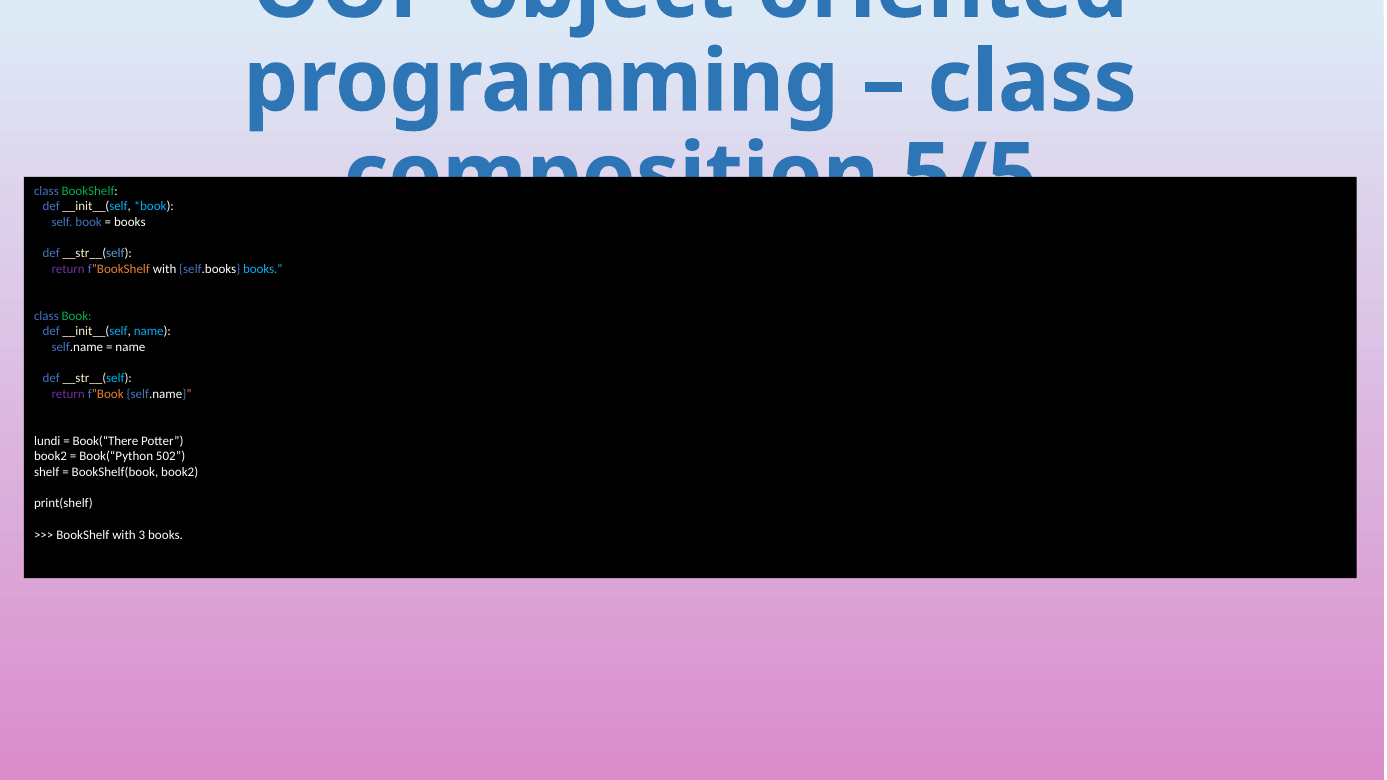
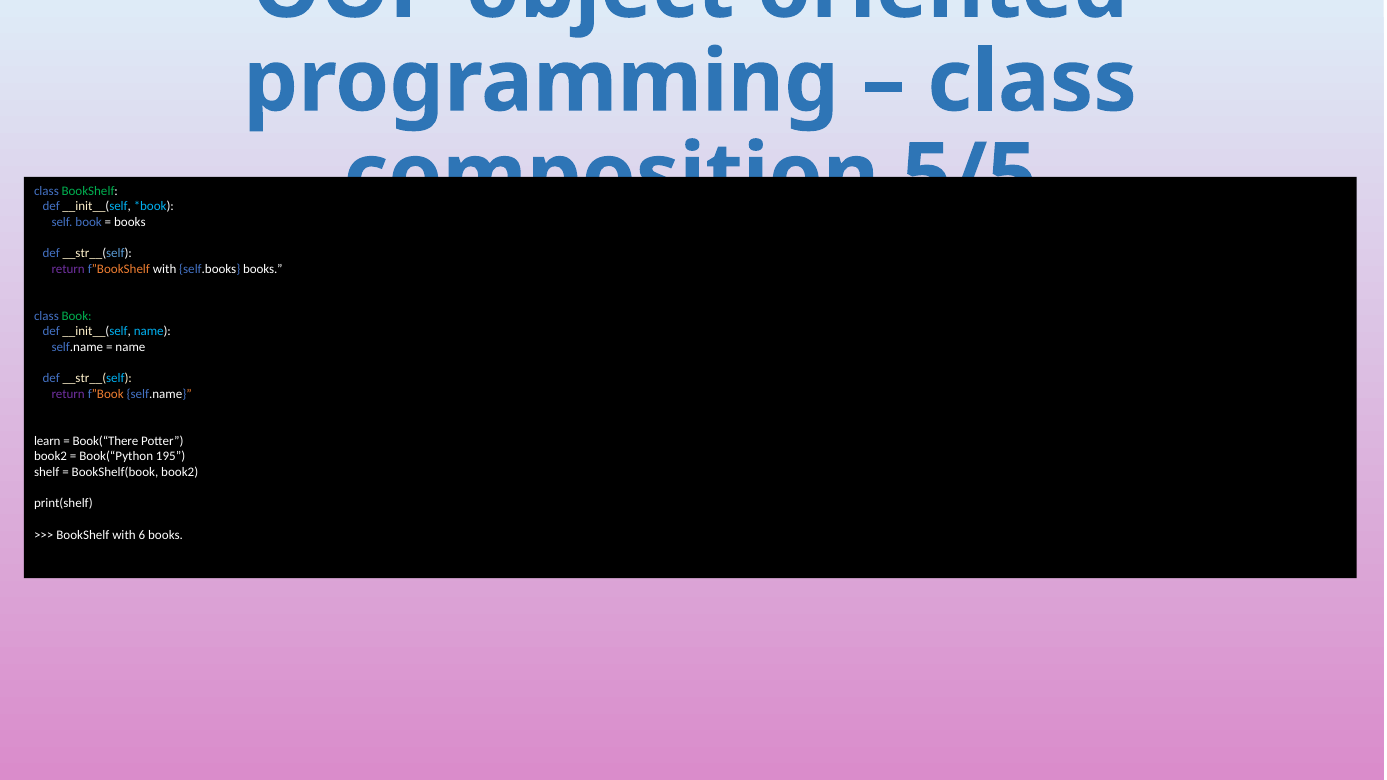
books at (263, 269) colour: light blue -> white
lundi: lundi -> learn
502: 502 -> 195
3: 3 -> 6
